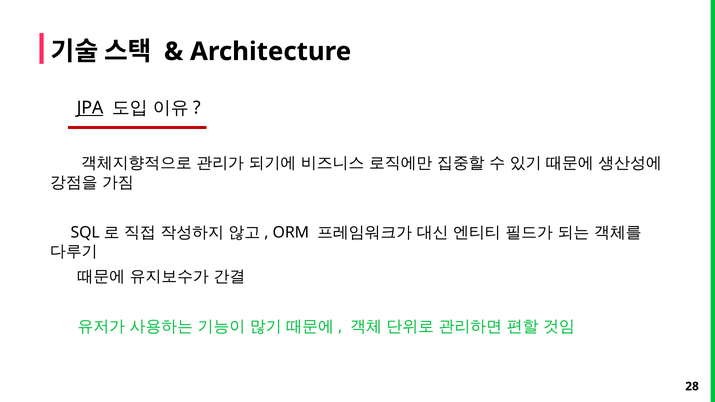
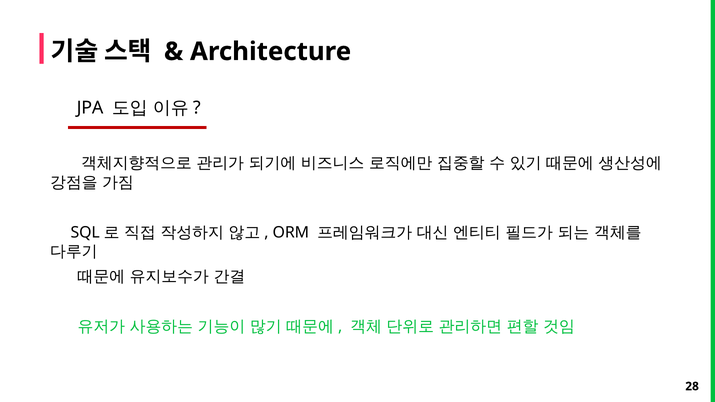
JPA underline: present -> none
